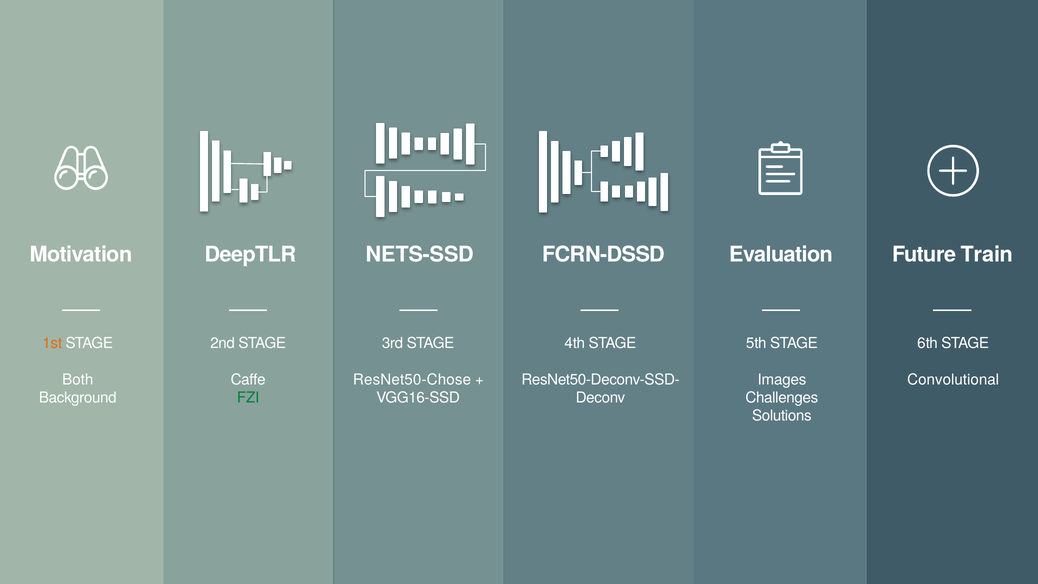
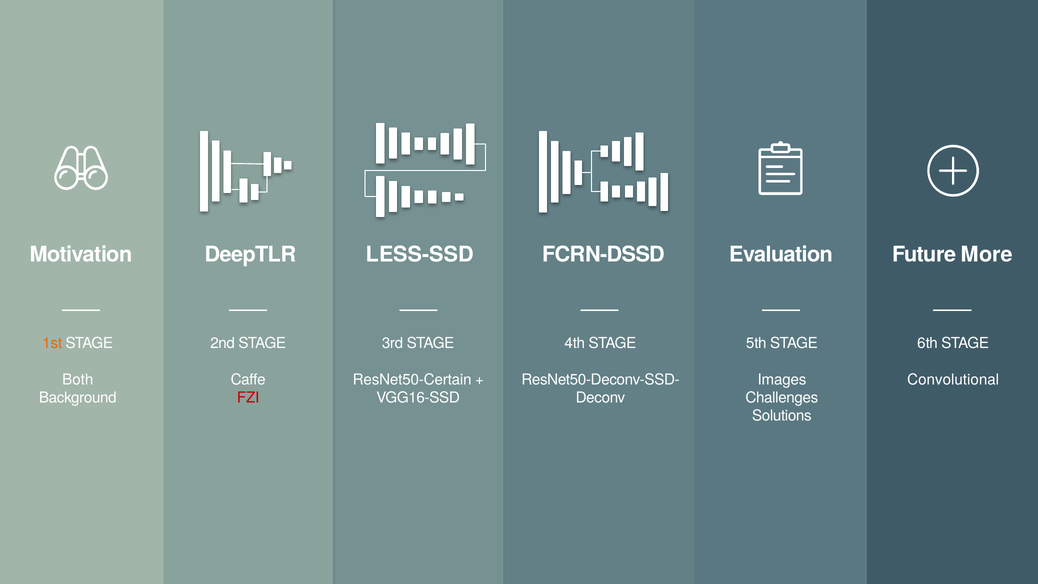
NETS-SSD: NETS-SSD -> LESS-SSD
Train: Train -> More
ResNet50-Chose: ResNet50-Chose -> ResNet50-Certain
FZI colour: green -> red
